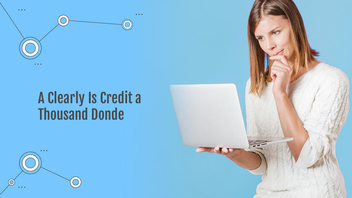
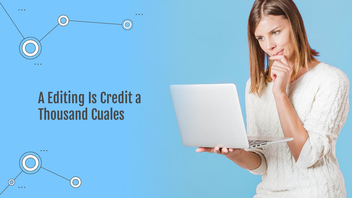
Clearly: Clearly -> Editing
Donde: Donde -> Cuales
